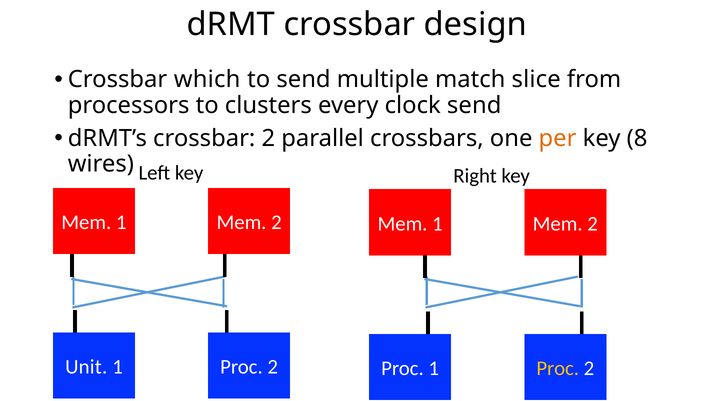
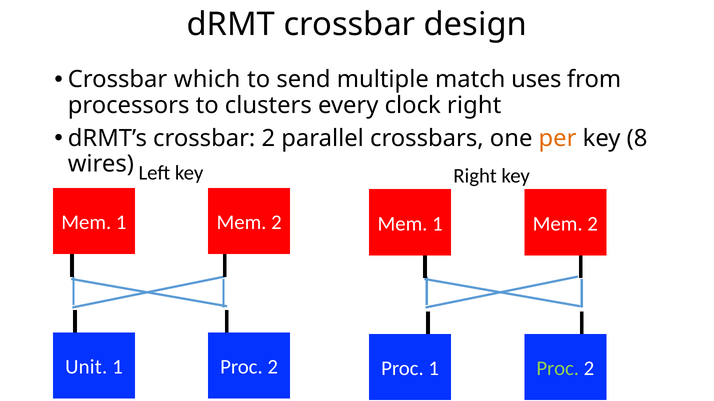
slice: slice -> uses
clock send: send -> right
Proc at (558, 369) colour: yellow -> light green
